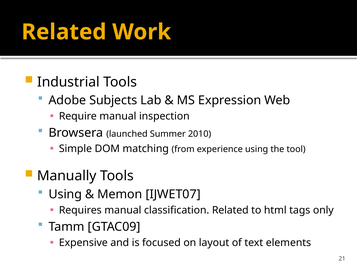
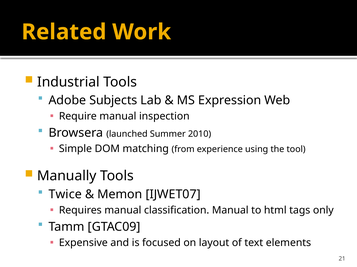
Using at (65, 195): Using -> Twice
classification Related: Related -> Manual
